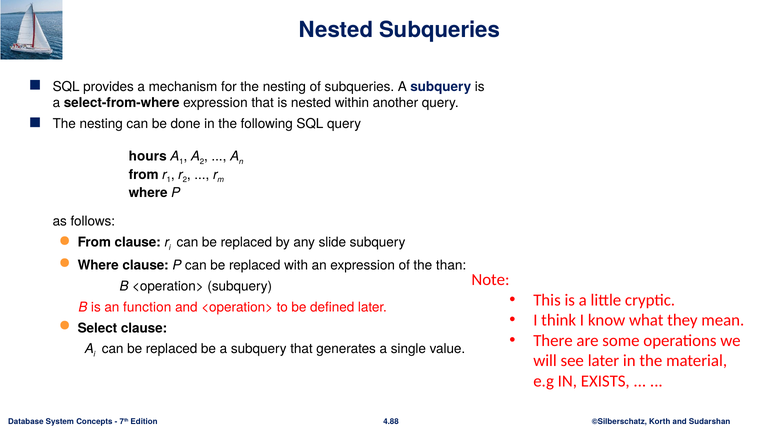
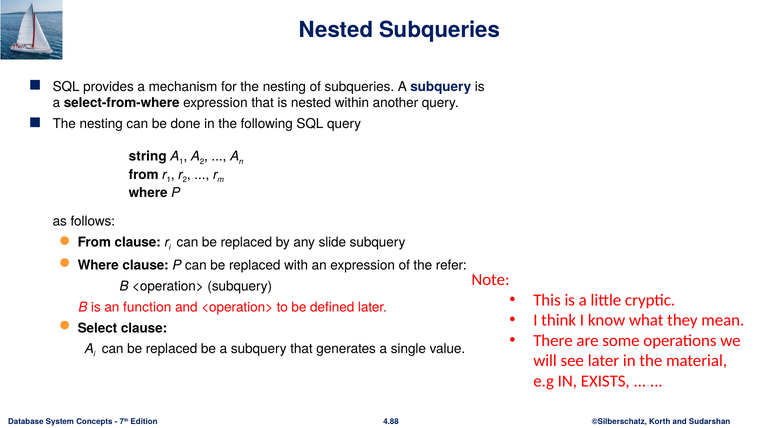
hours: hours -> string
than: than -> refer
